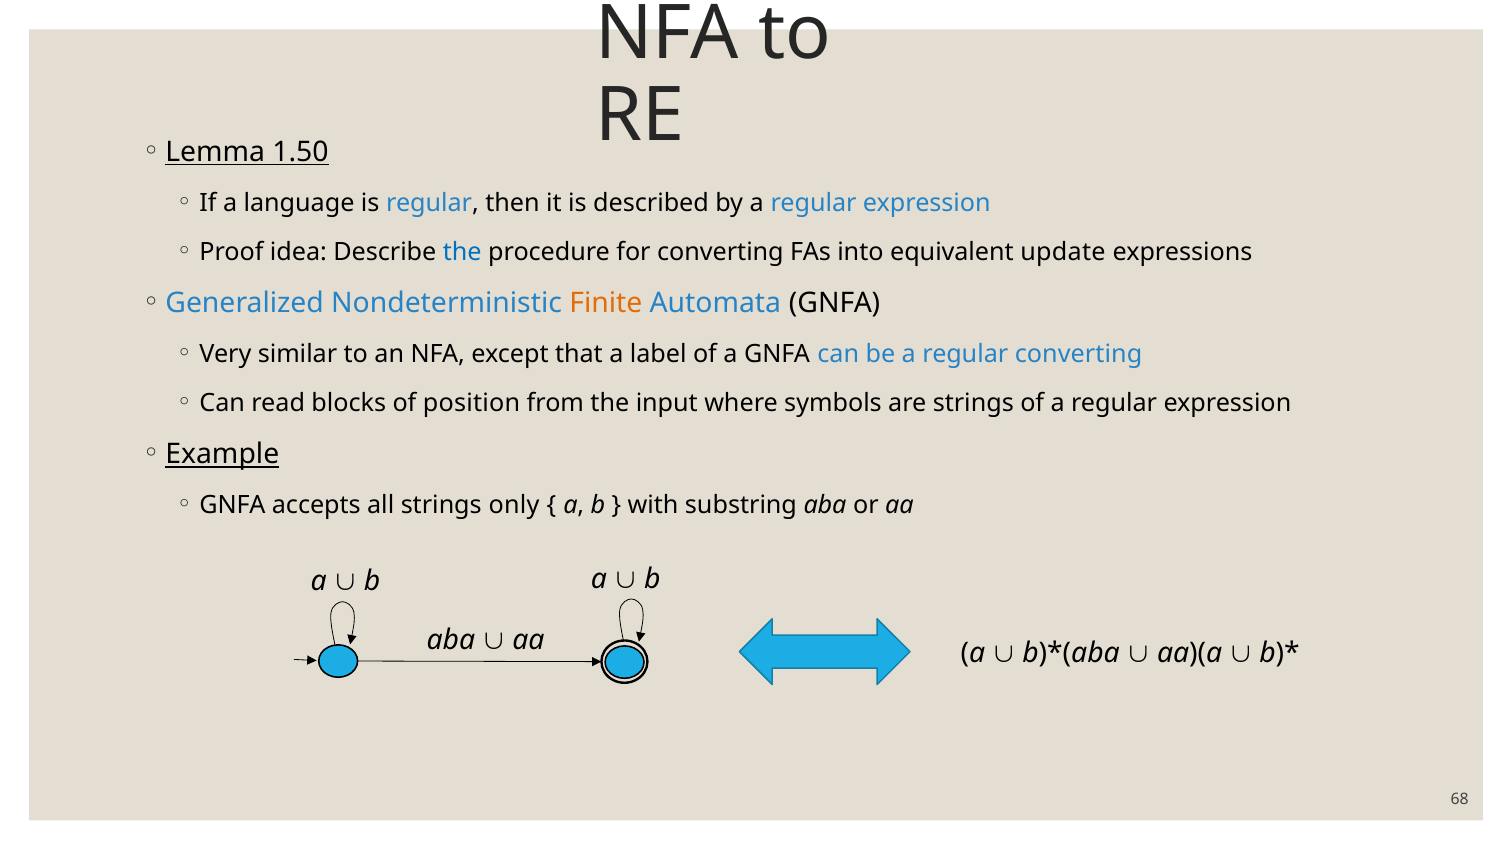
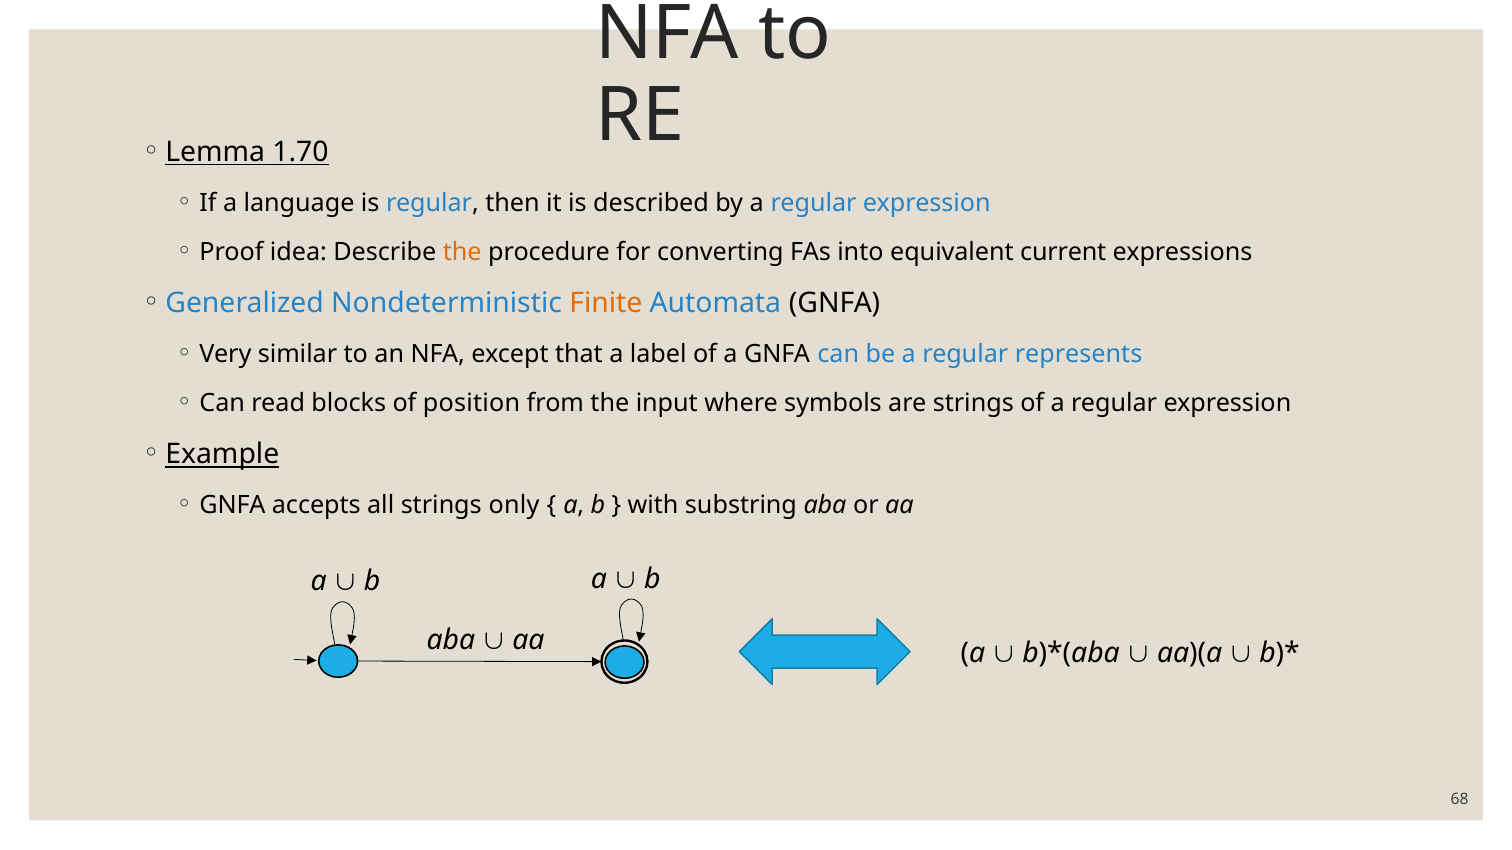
1.50: 1.50 -> 1.70
the at (462, 252) colour: blue -> orange
update: update -> current
regular converting: converting -> represents
